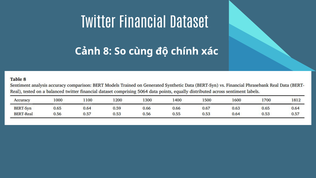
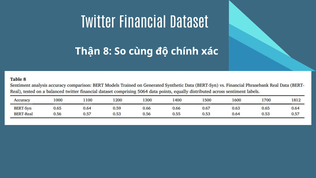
Cảnh: Cảnh -> Thận
